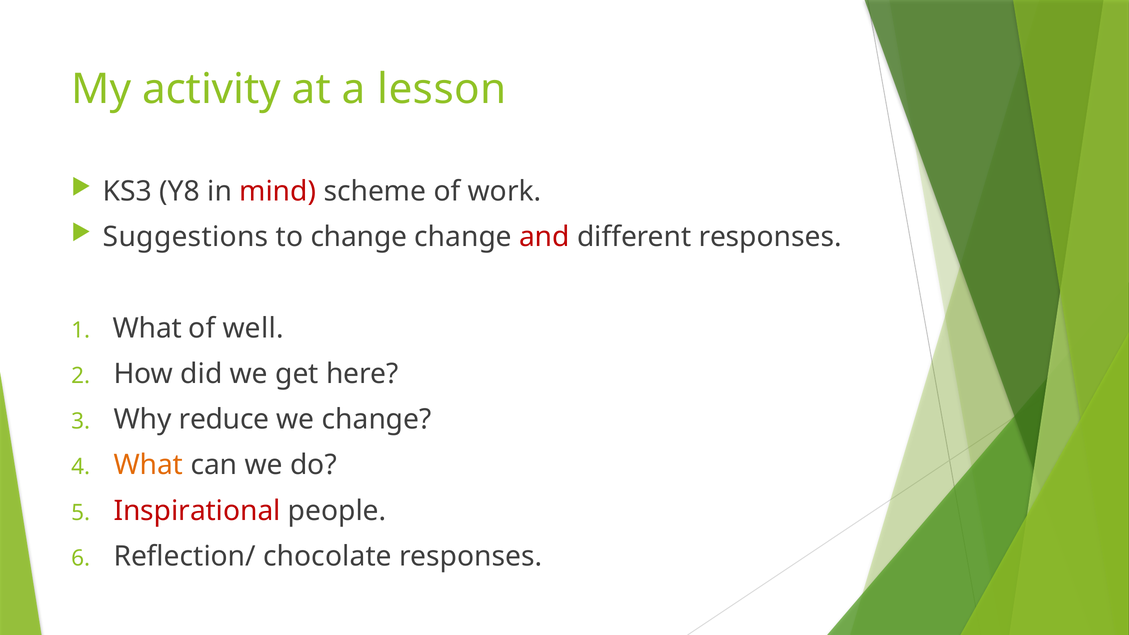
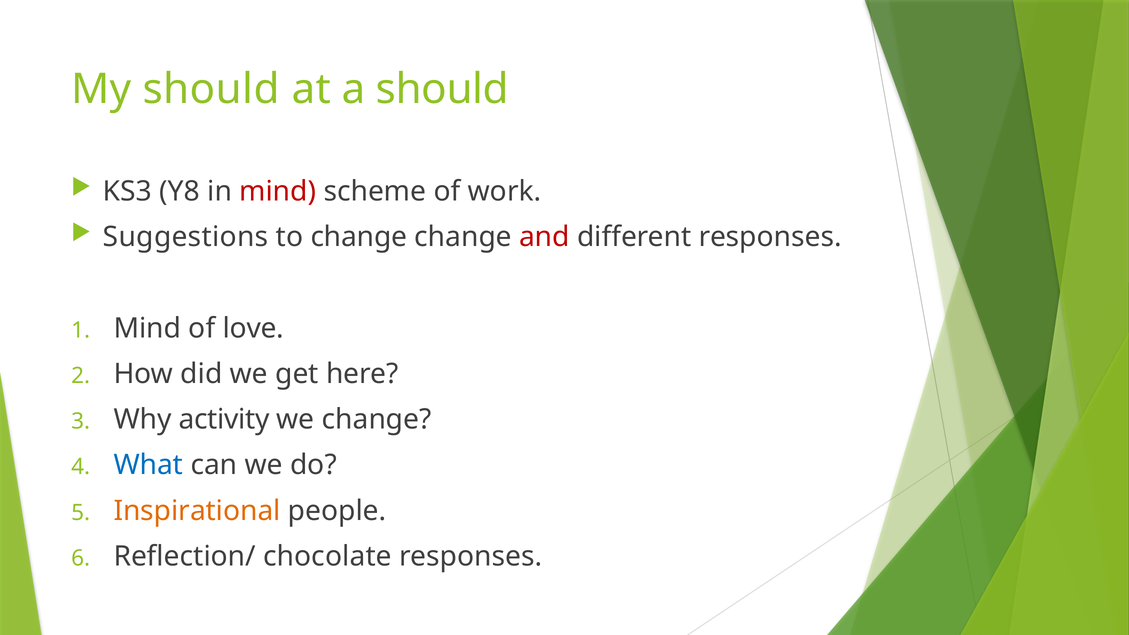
My activity: activity -> should
a lesson: lesson -> should
What at (147, 328): What -> Mind
well: well -> love
reduce: reduce -> activity
What at (148, 465) colour: orange -> blue
Inspirational colour: red -> orange
